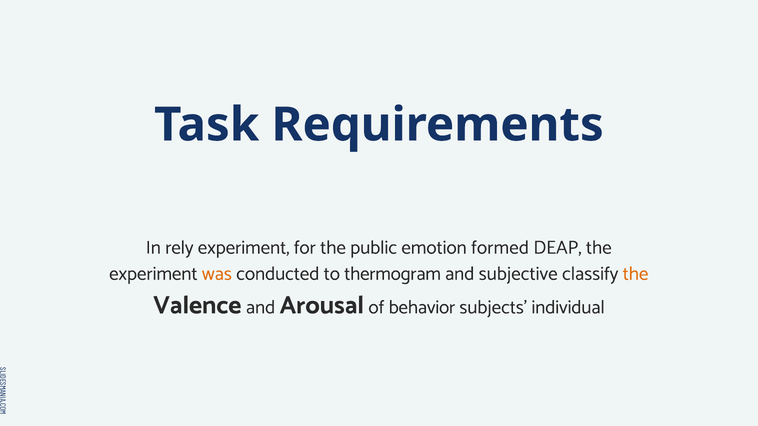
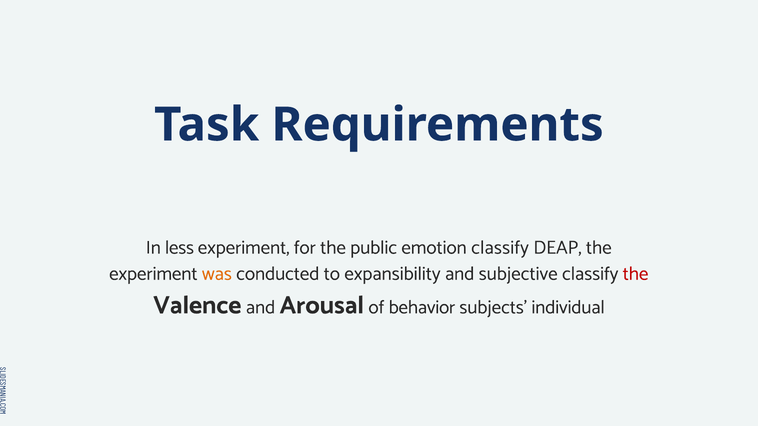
rely: rely -> less
emotion formed: formed -> classify
thermogram: thermogram -> expansibility
the at (636, 274) colour: orange -> red
